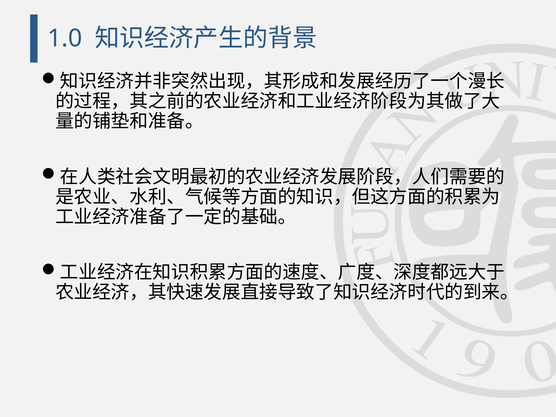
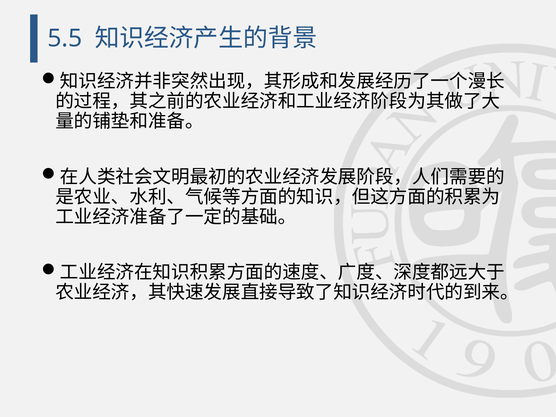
1.0: 1.0 -> 5.5
